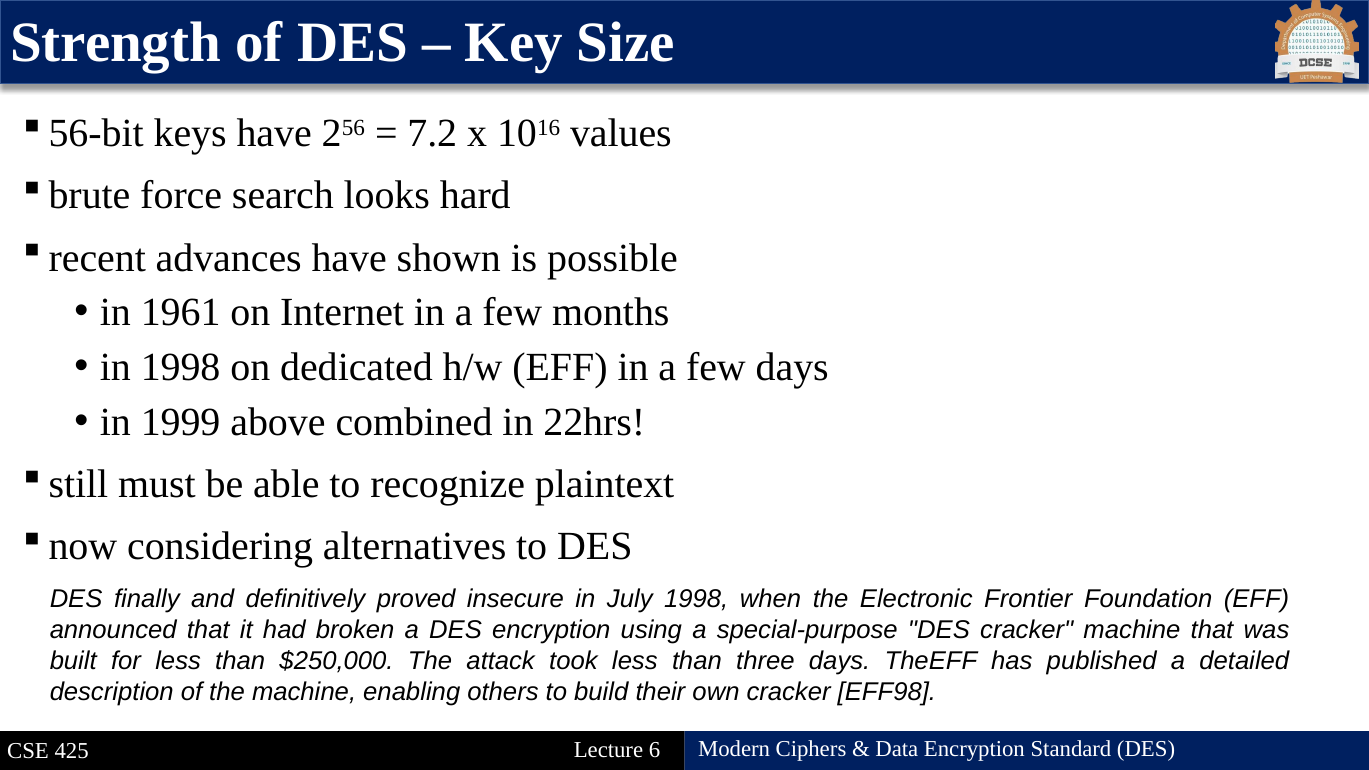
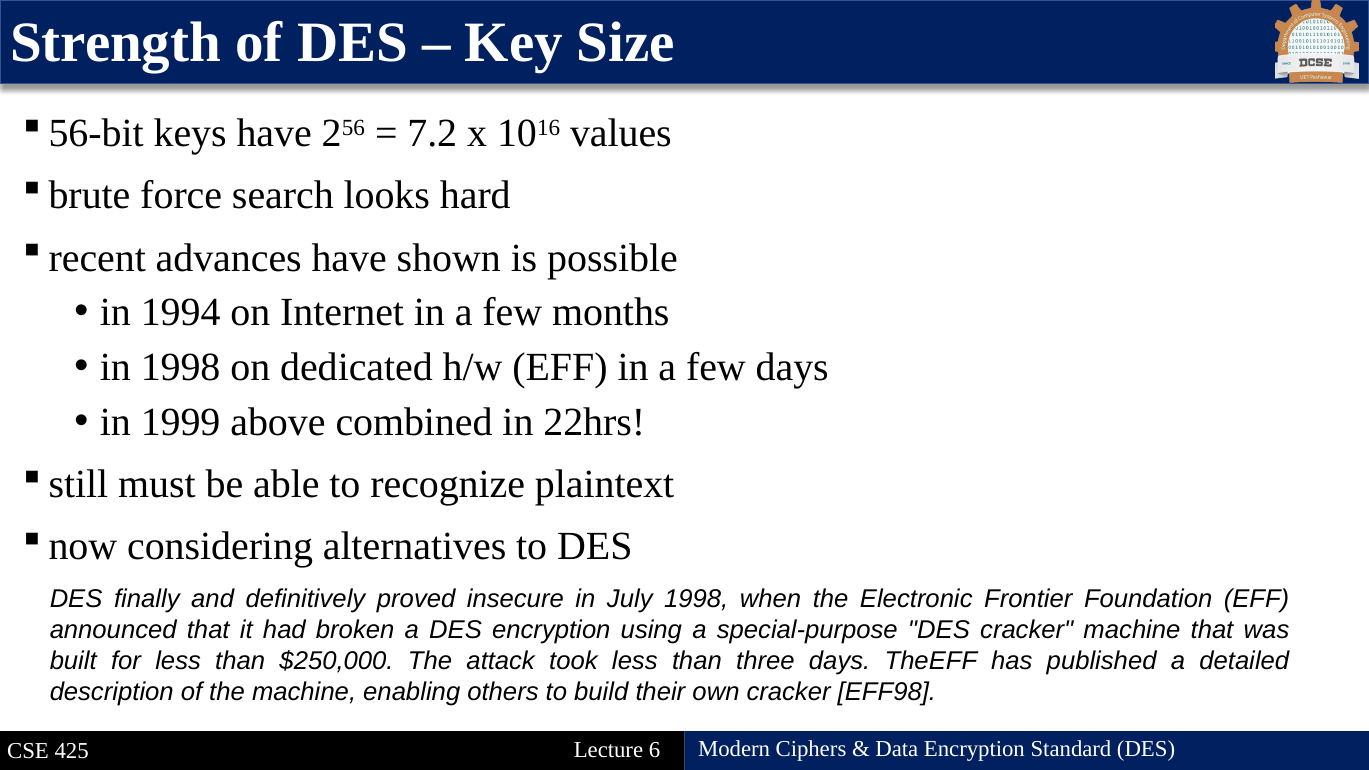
1961: 1961 -> 1994
